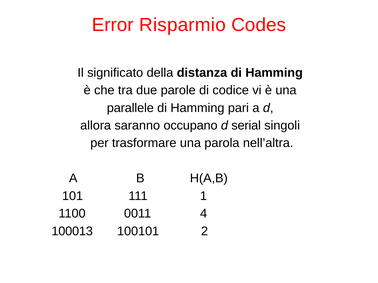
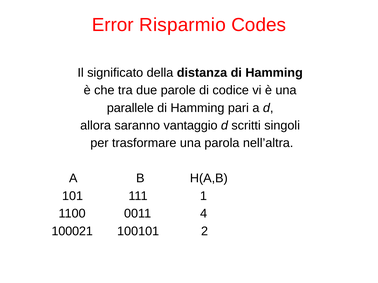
occupano: occupano -> vantaggio
serial: serial -> scritti
100013: 100013 -> 100021
